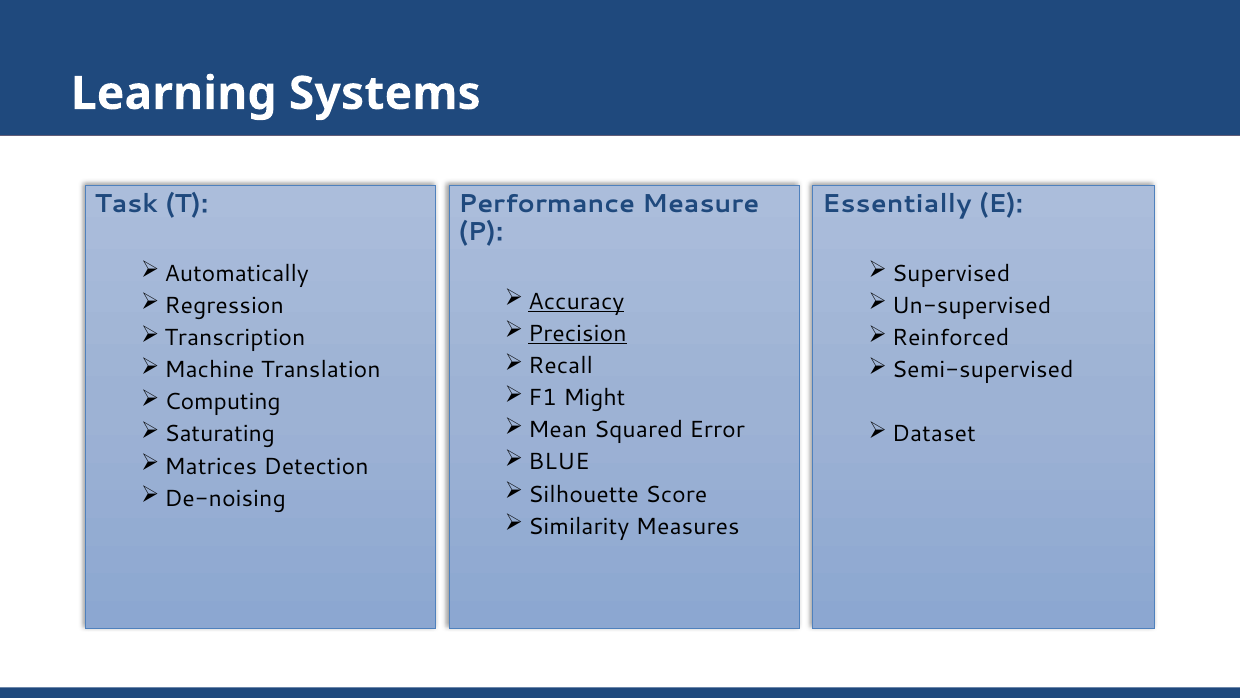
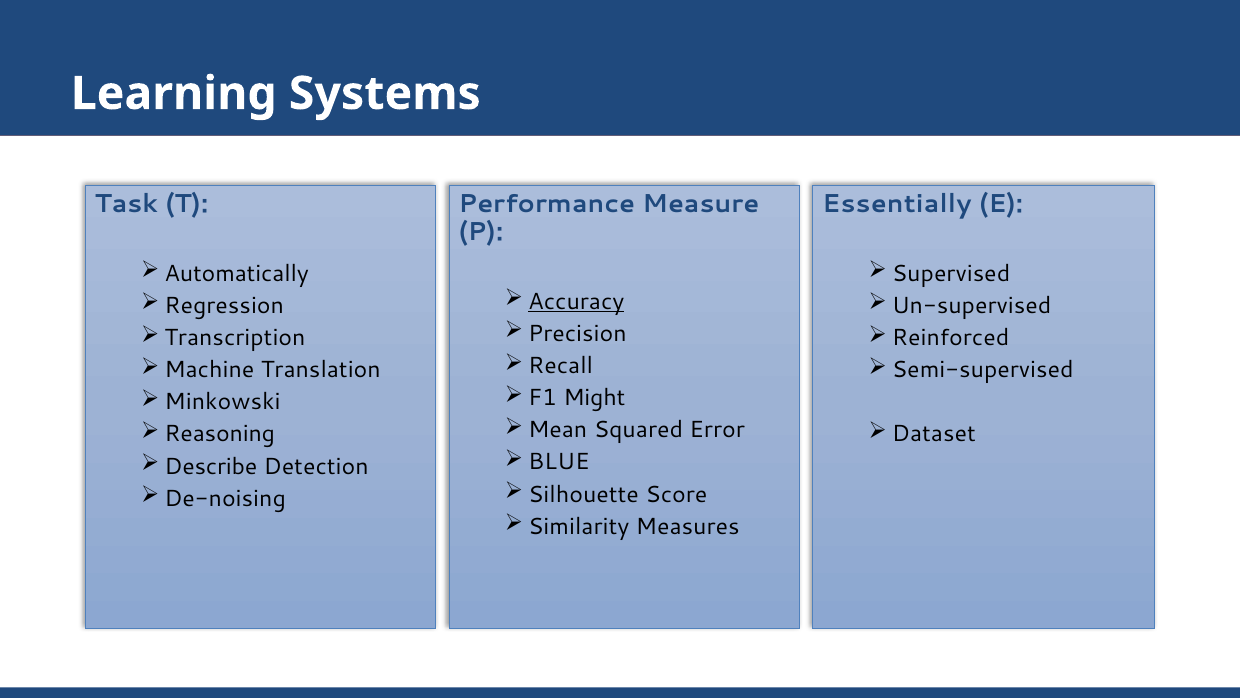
Precision underline: present -> none
Computing: Computing -> Minkowski
Saturating: Saturating -> Reasoning
Matrices: Matrices -> Describe
